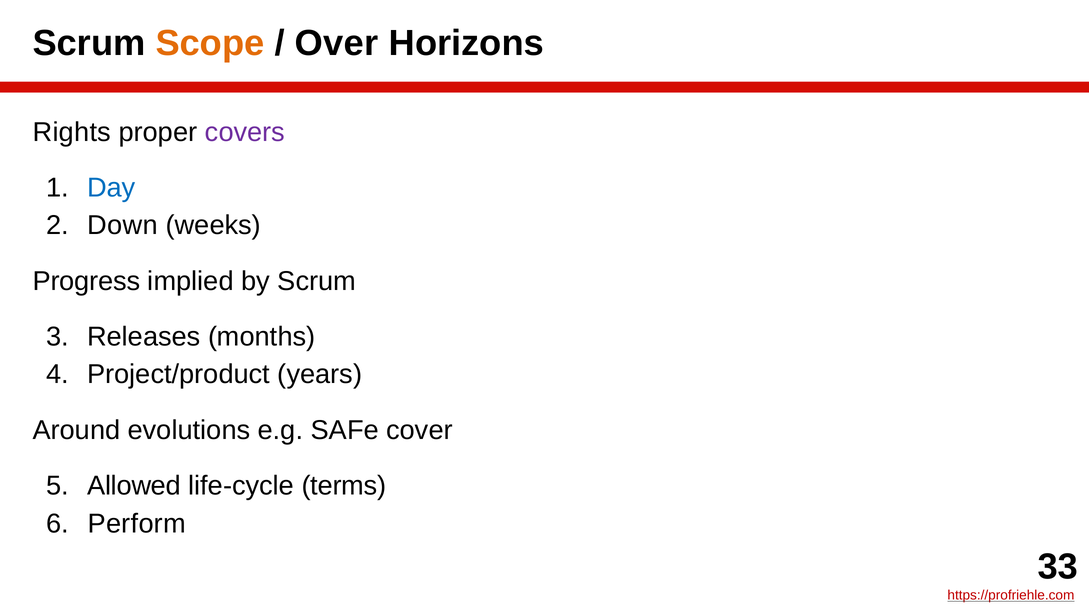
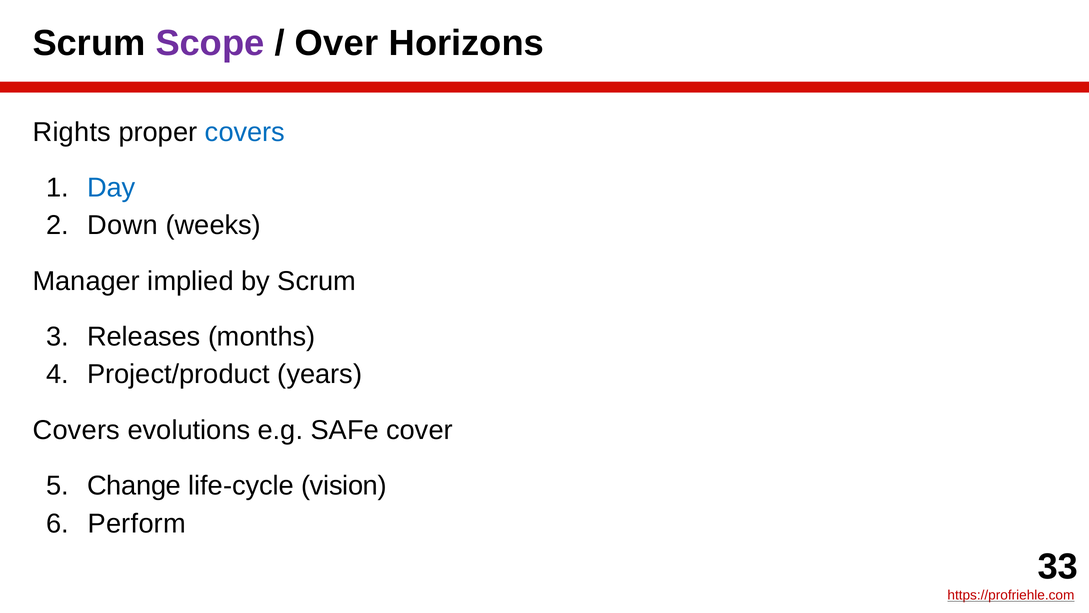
Scope colour: orange -> purple
covers at (245, 132) colour: purple -> blue
Progress: Progress -> Manager
Around at (76, 430): Around -> Covers
Allowed: Allowed -> Change
terms: terms -> vision
